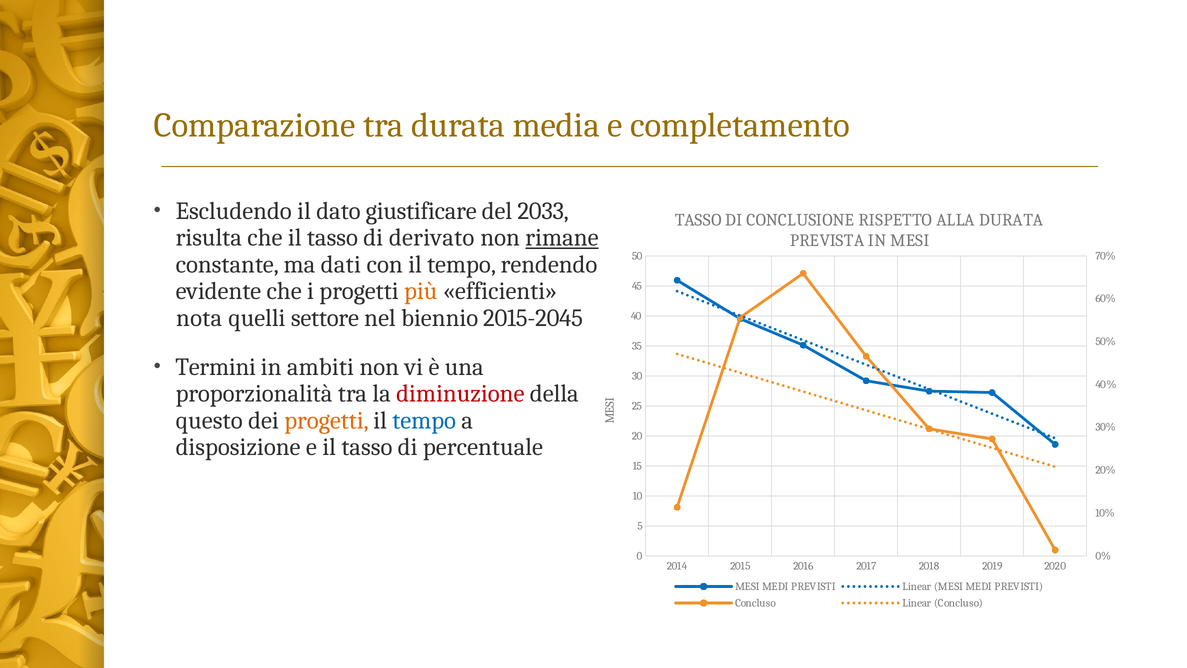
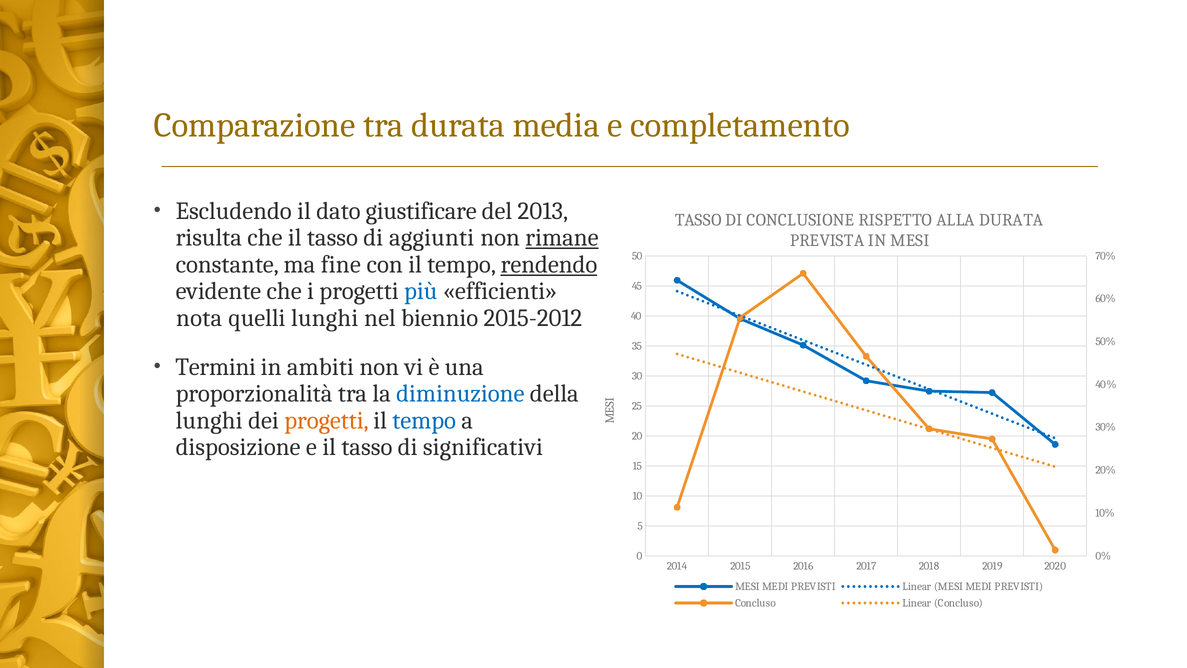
2033: 2033 -> 2013
derivato: derivato -> aggiunti
dati: dati -> fine
rendendo underline: none -> present
più colour: orange -> blue
quelli settore: settore -> lunghi
2015-2045: 2015-2045 -> 2015-2012
diminuzione colour: red -> blue
questo at (209, 420): questo -> lunghi
percentuale: percentuale -> significativi
